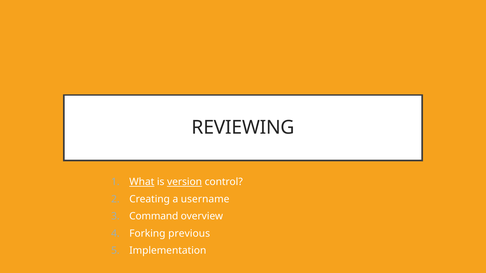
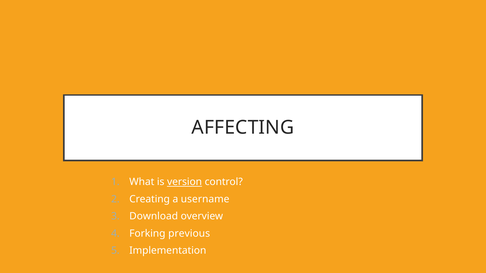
REVIEWING: REVIEWING -> AFFECTING
What underline: present -> none
Command: Command -> Download
